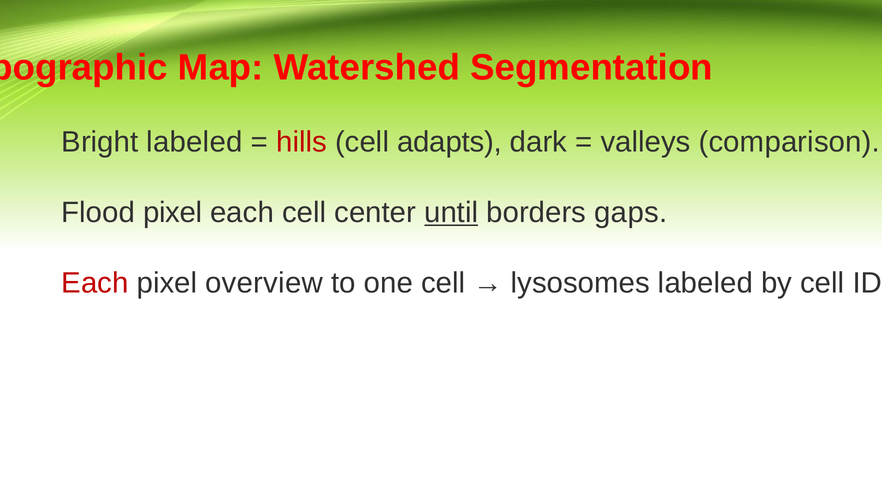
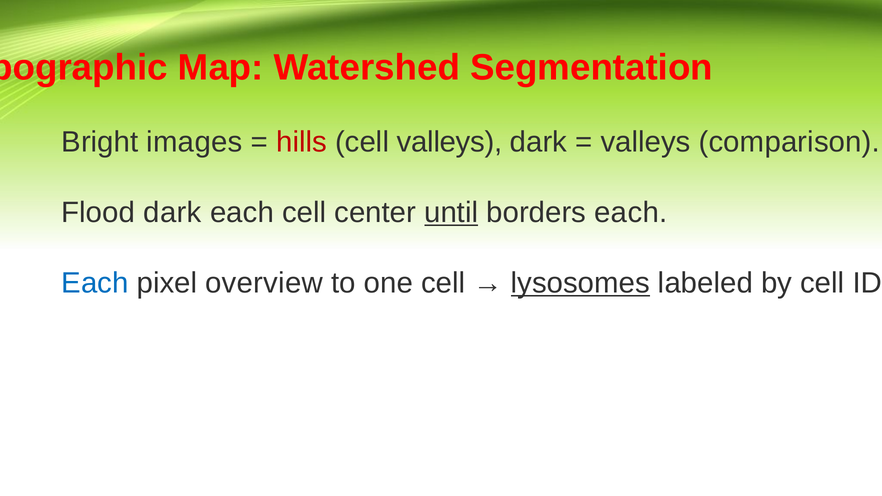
Bright labeled: labeled -> images
cell adapts: adapts -> valleys
Flood pixel: pixel -> dark
borders gaps: gaps -> each
Each at (95, 283) colour: red -> blue
lysosomes underline: none -> present
